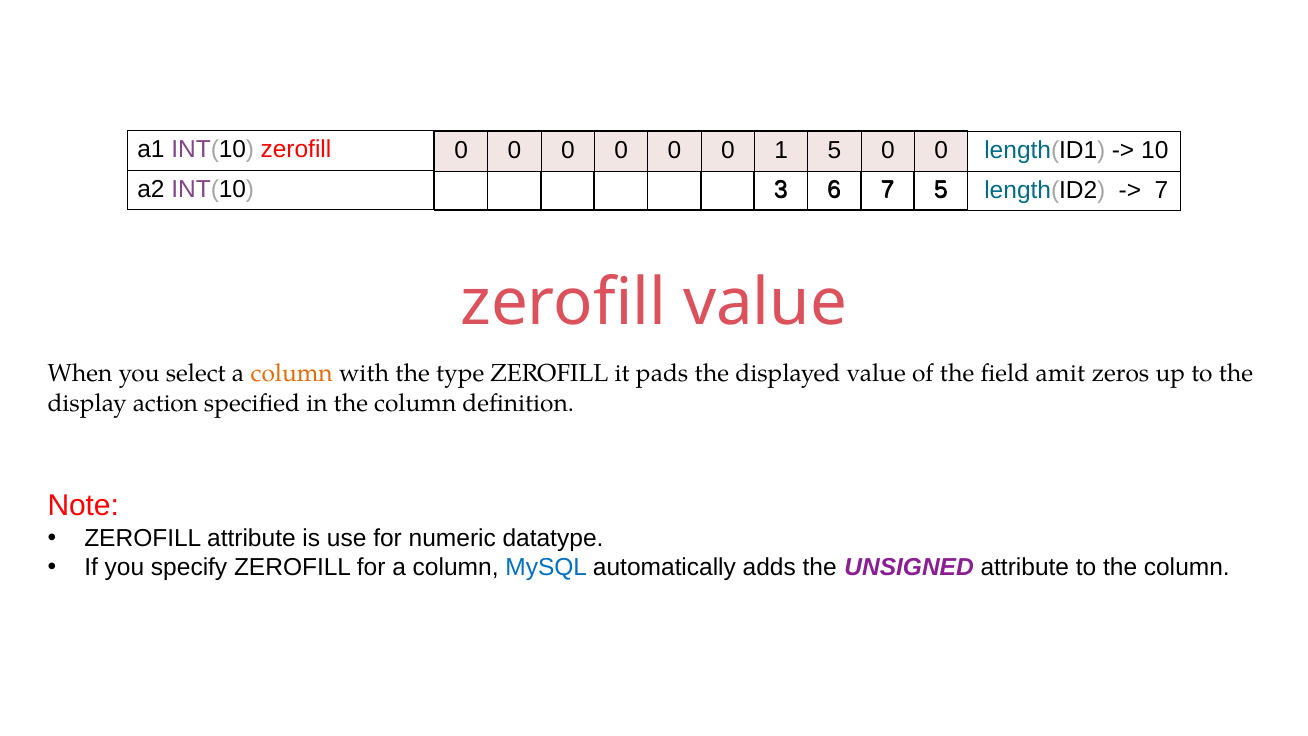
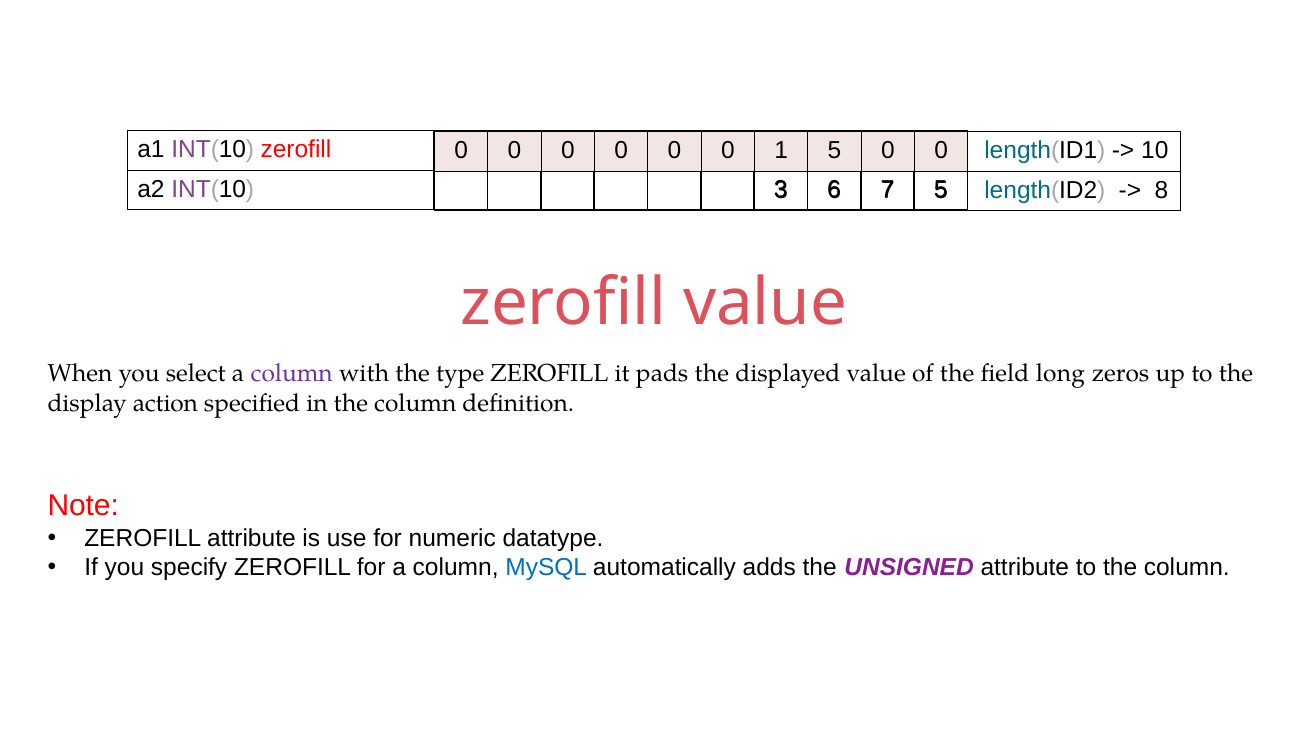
7 at (1162, 190): 7 -> 8
column at (292, 374) colour: orange -> purple
amit: amit -> long
